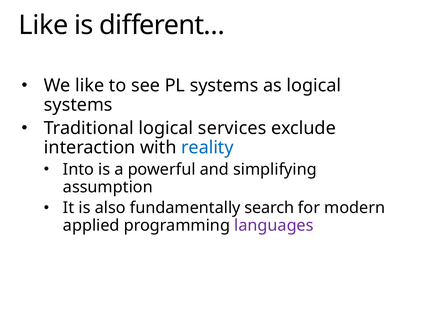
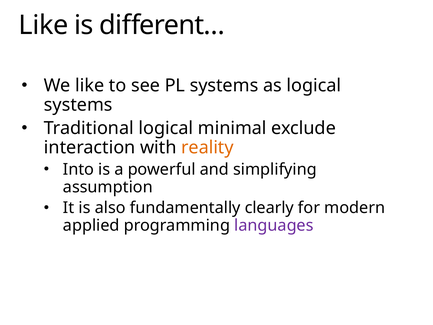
services: services -> minimal
reality colour: blue -> orange
search: search -> clearly
